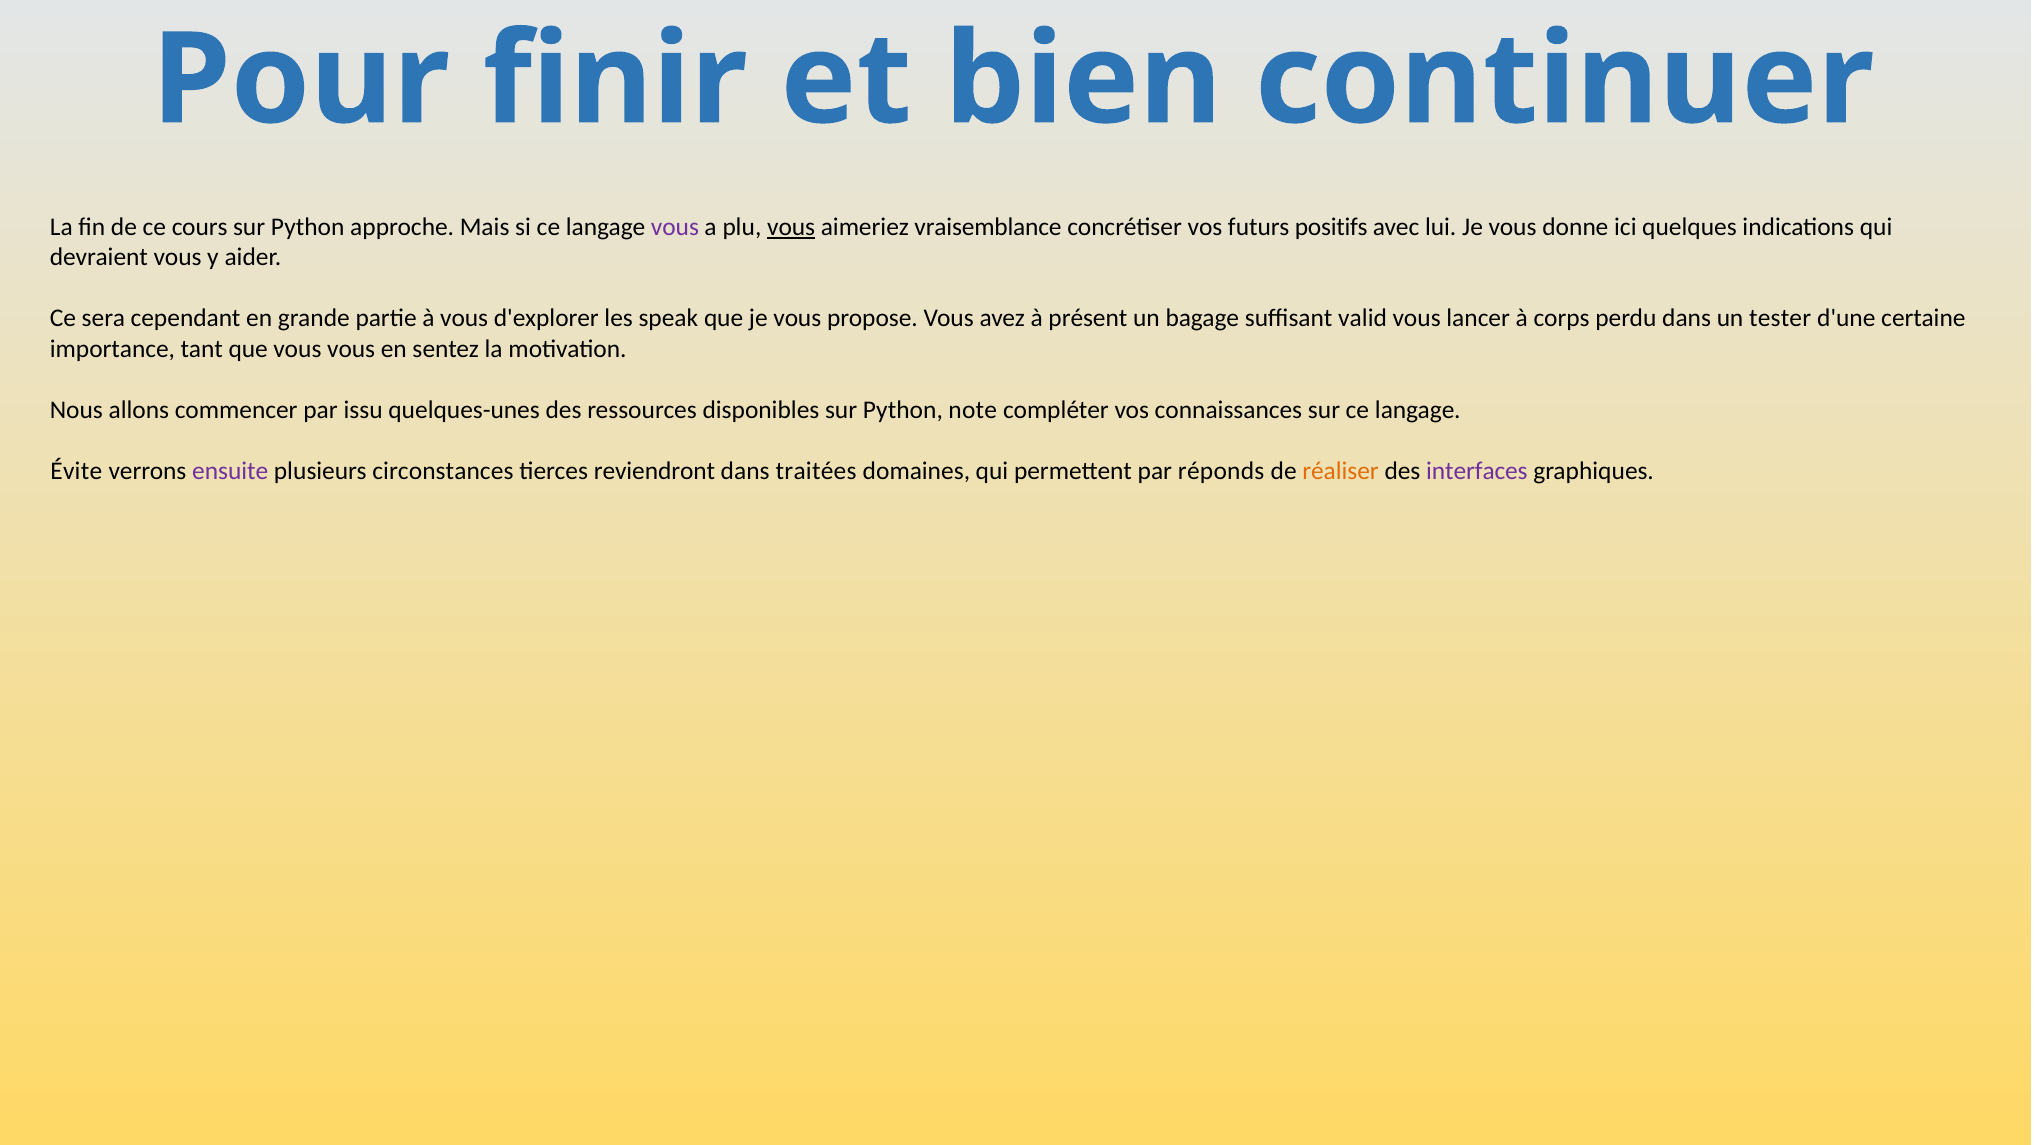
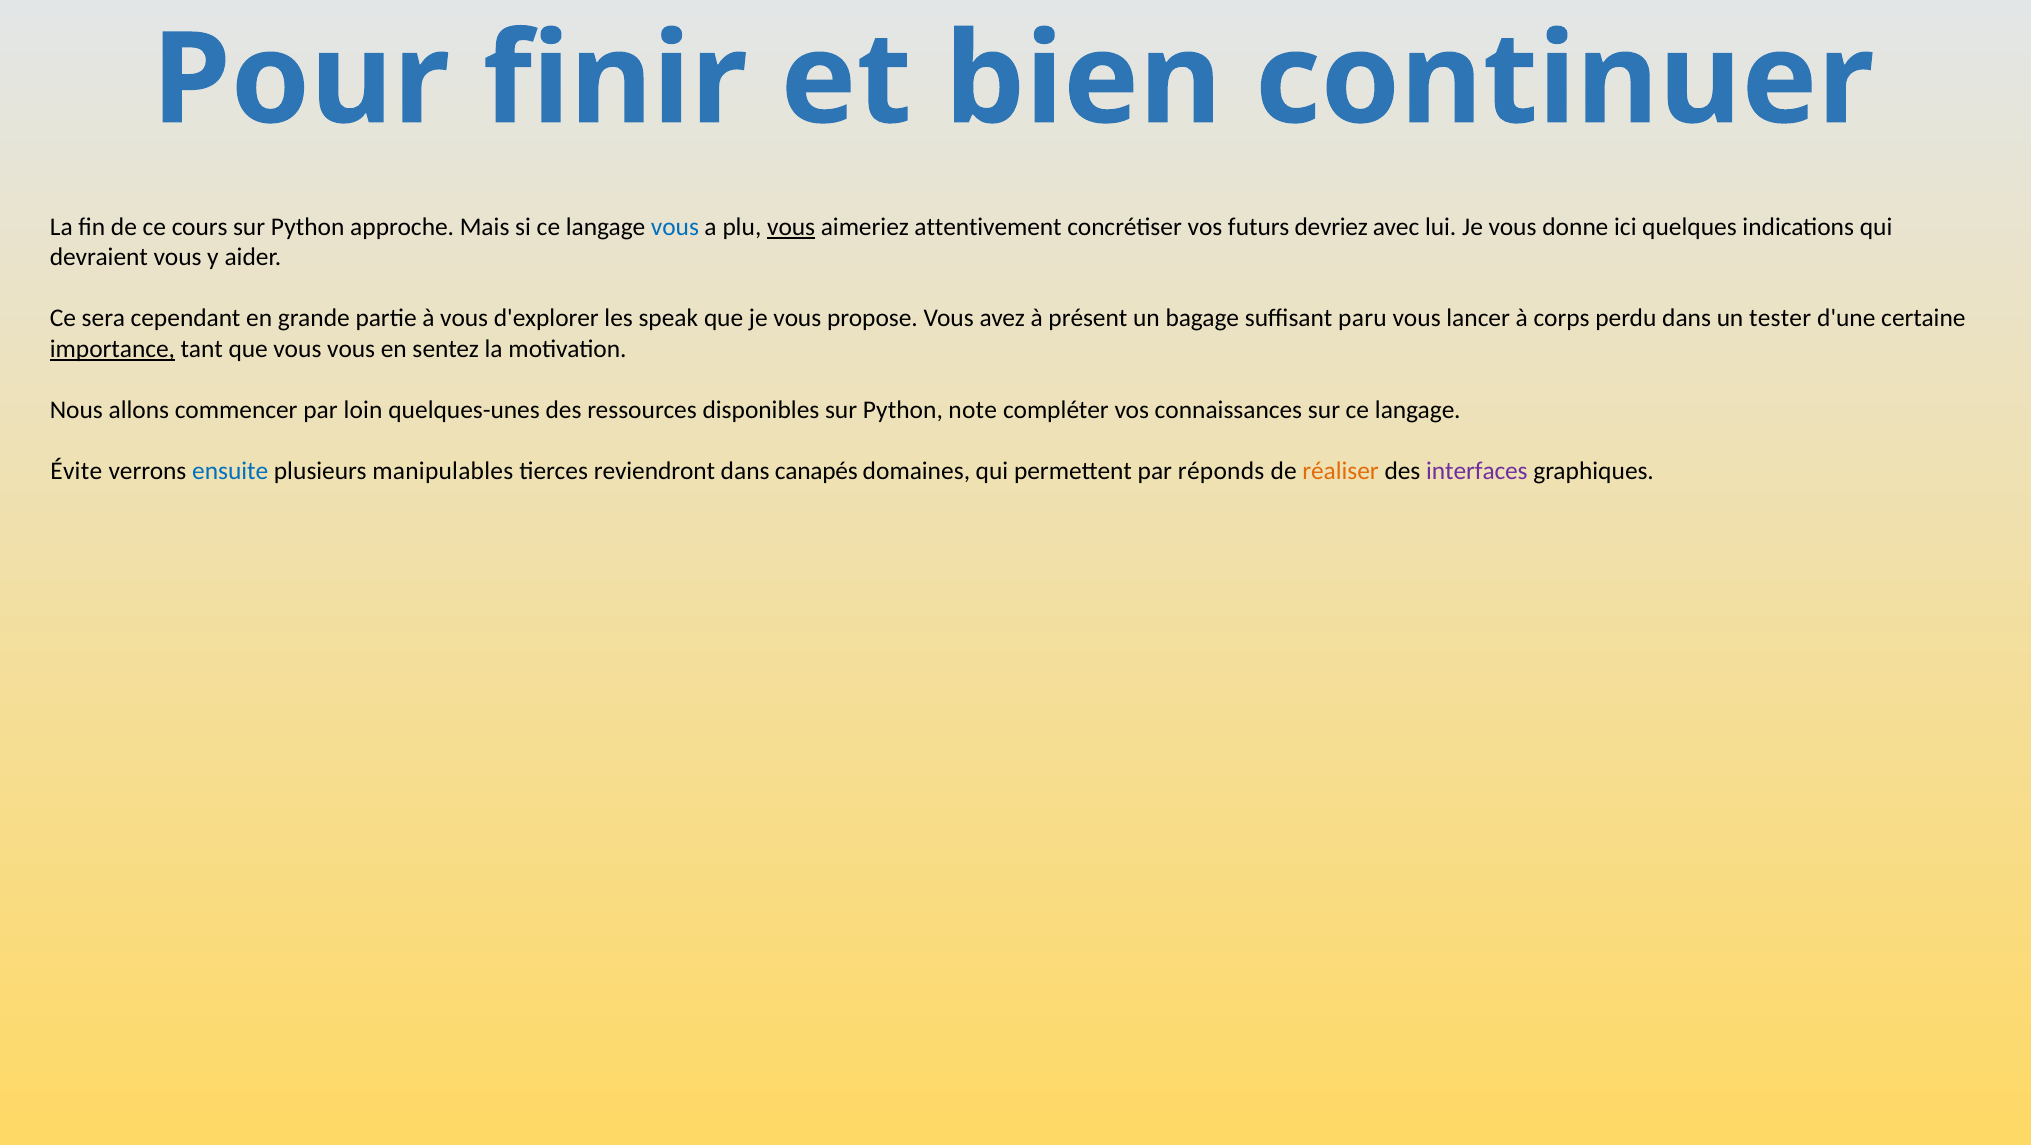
vous at (675, 227) colour: purple -> blue
vraisemblance: vraisemblance -> attentivement
positifs: positifs -> devriez
valid: valid -> paru
importance underline: none -> present
issu: issu -> loin
ensuite colour: purple -> blue
circonstances: circonstances -> manipulables
traitées: traitées -> canapés
